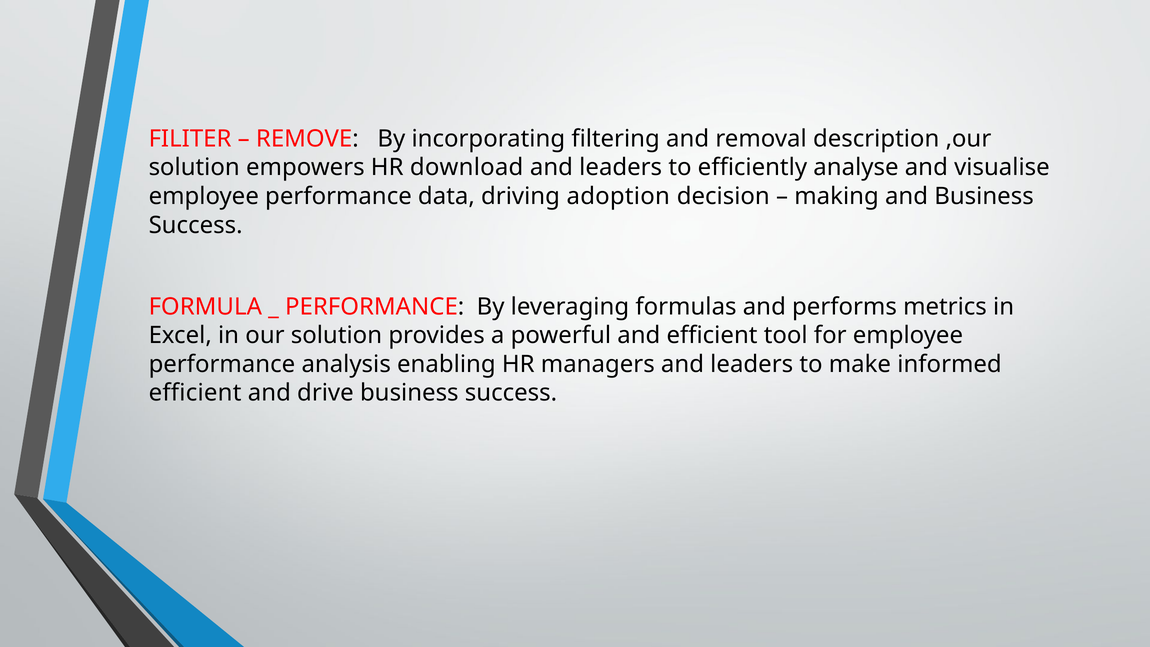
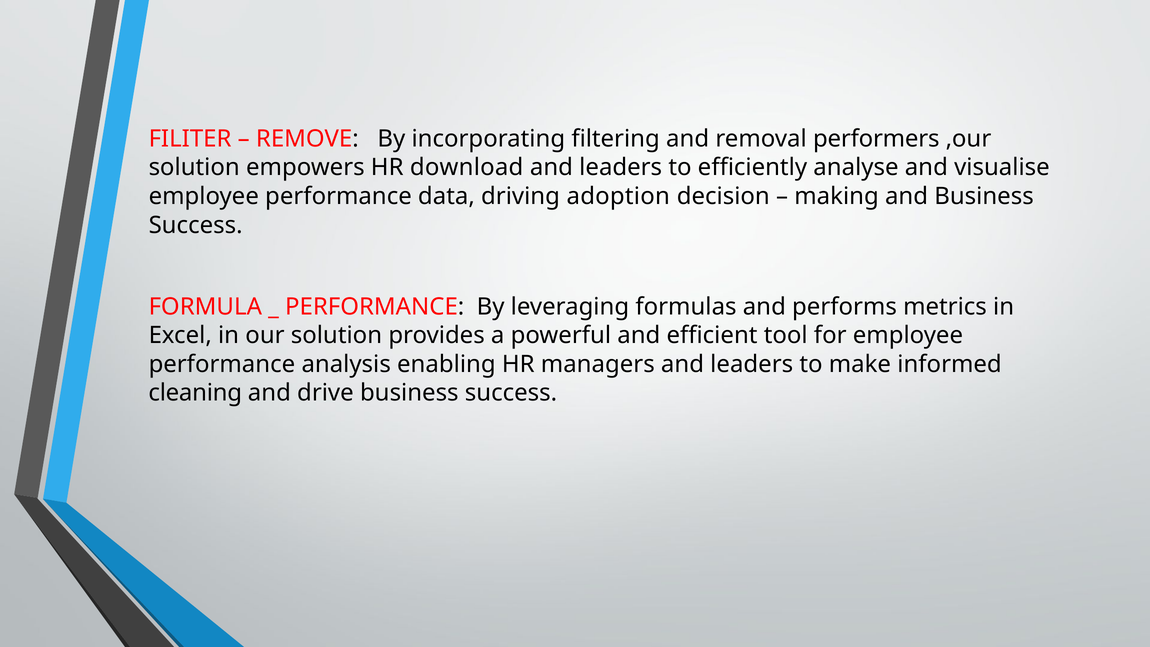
description: description -> performers
efficient at (195, 393): efficient -> cleaning
